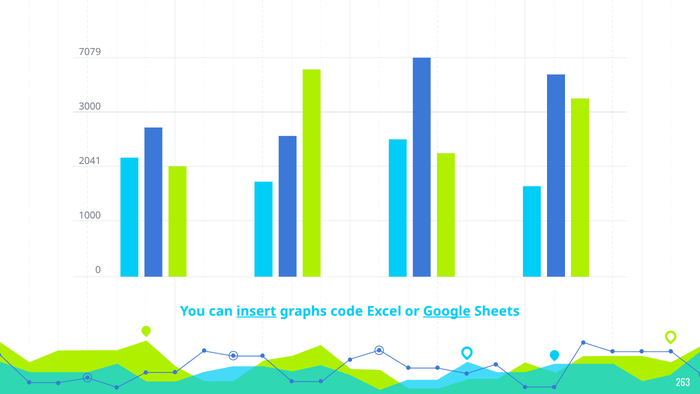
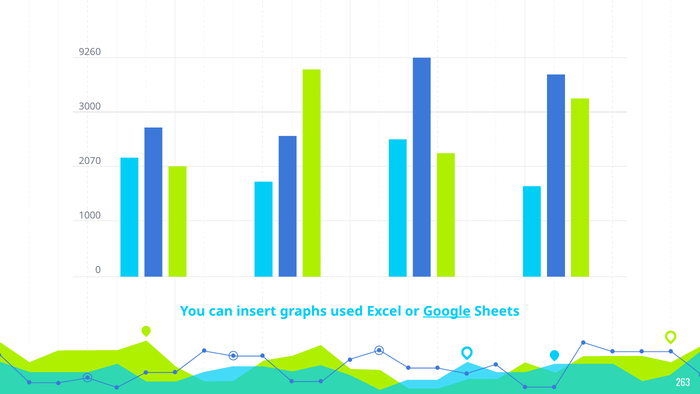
7079: 7079 -> 9260
2041: 2041 -> 2070
insert underline: present -> none
code: code -> used
